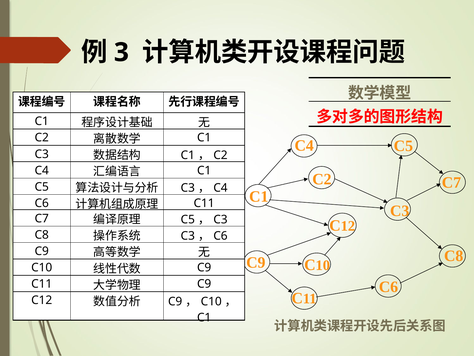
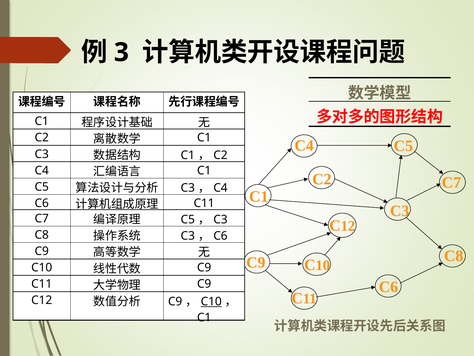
C10 at (211, 301) underline: none -> present
